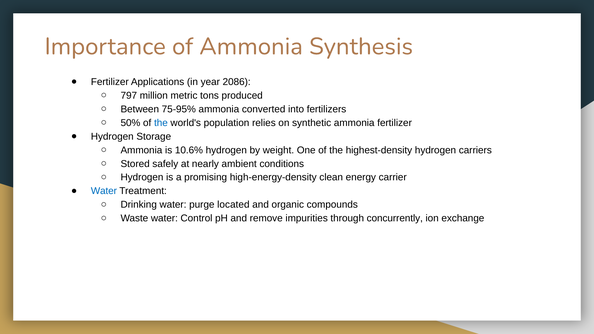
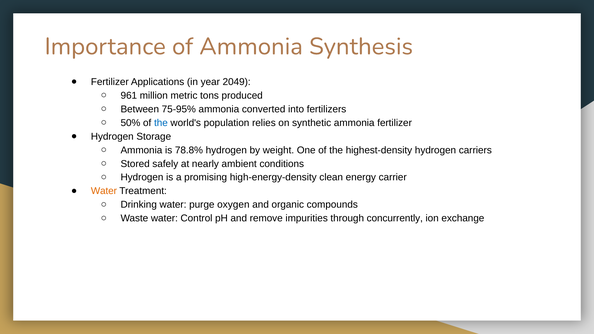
2086: 2086 -> 2049
797: 797 -> 961
10.6%: 10.6% -> 78.8%
Water at (104, 191) colour: blue -> orange
located: located -> oxygen
